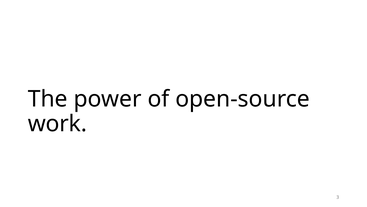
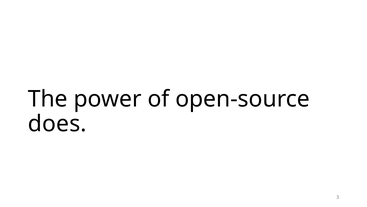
work: work -> does
